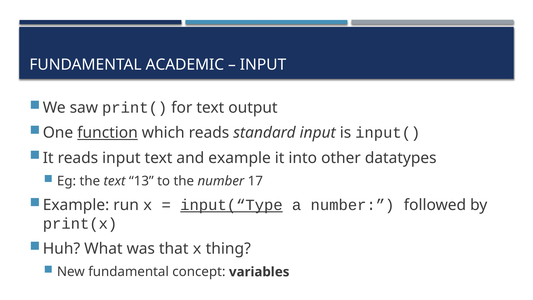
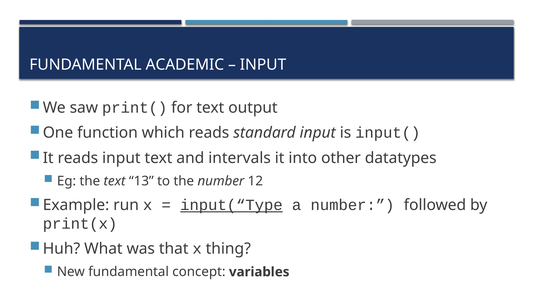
function underline: present -> none
and example: example -> intervals
17: 17 -> 12
